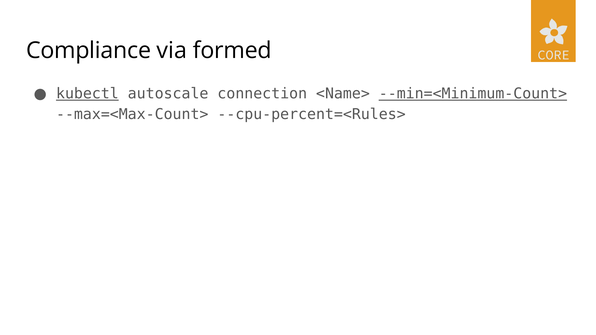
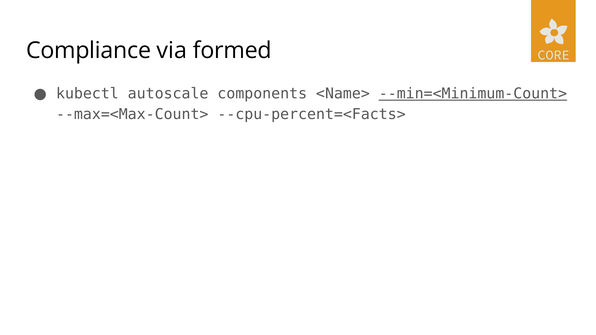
kubectl underline: present -> none
connection: connection -> components
--cpu-percent=<Rules>: --cpu-percent=<Rules> -> --cpu-percent=<Facts>
